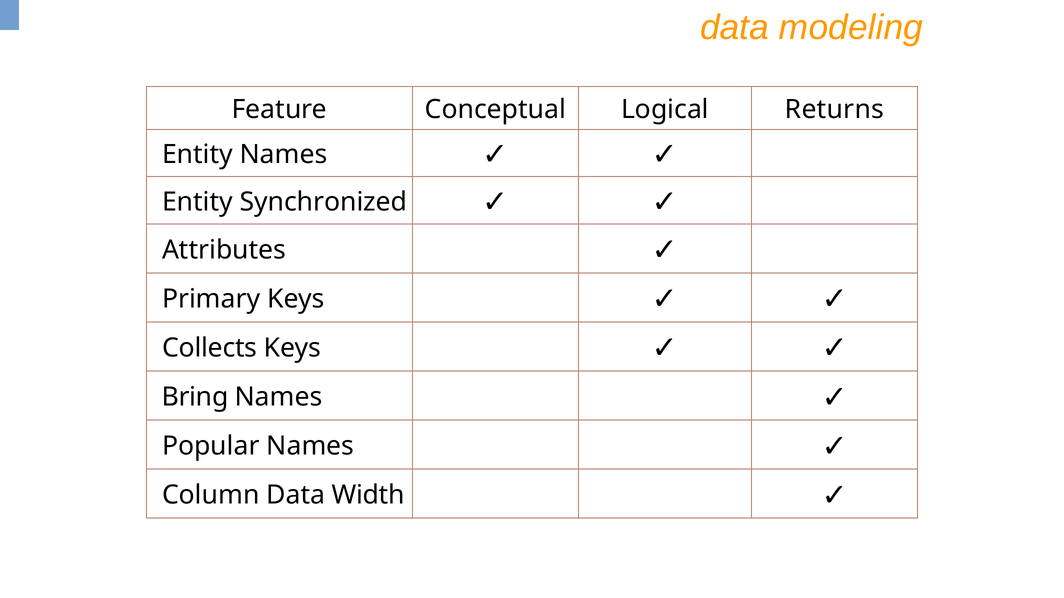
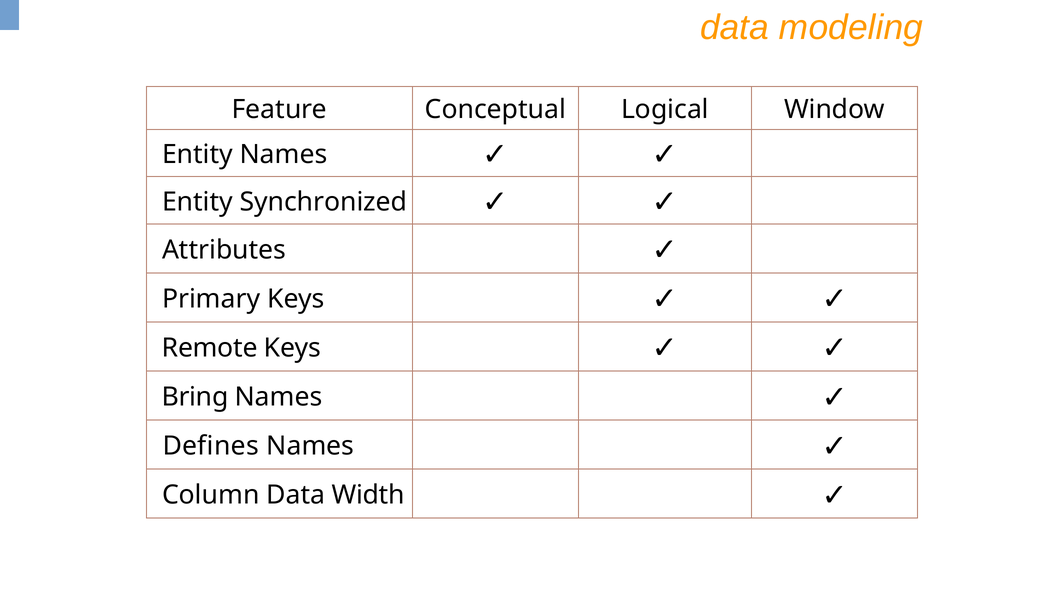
Returns: Returns -> Window
Collects: Collects -> Remote
Popular: Popular -> Defines
